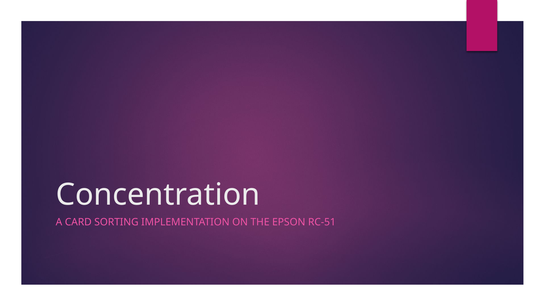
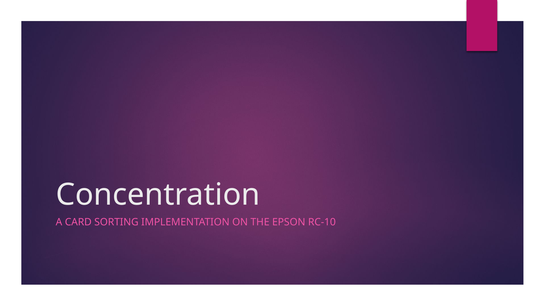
RC-51: RC-51 -> RC-10
